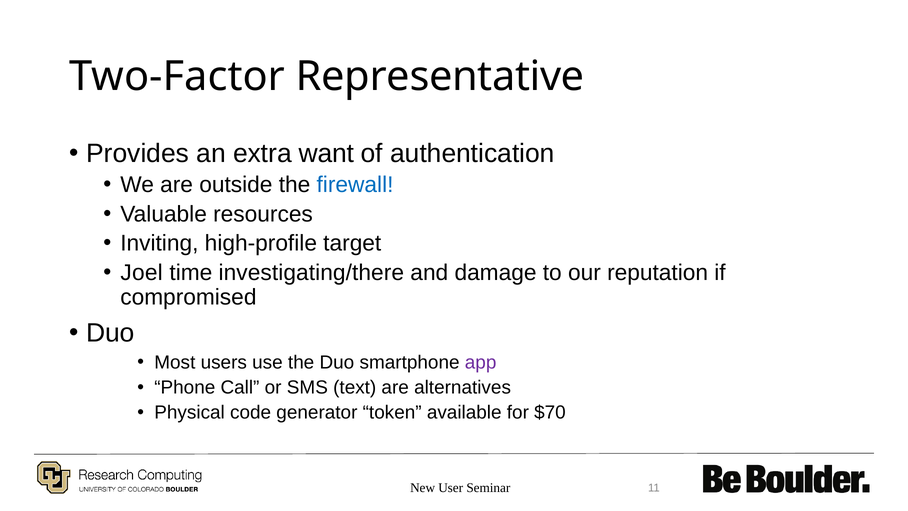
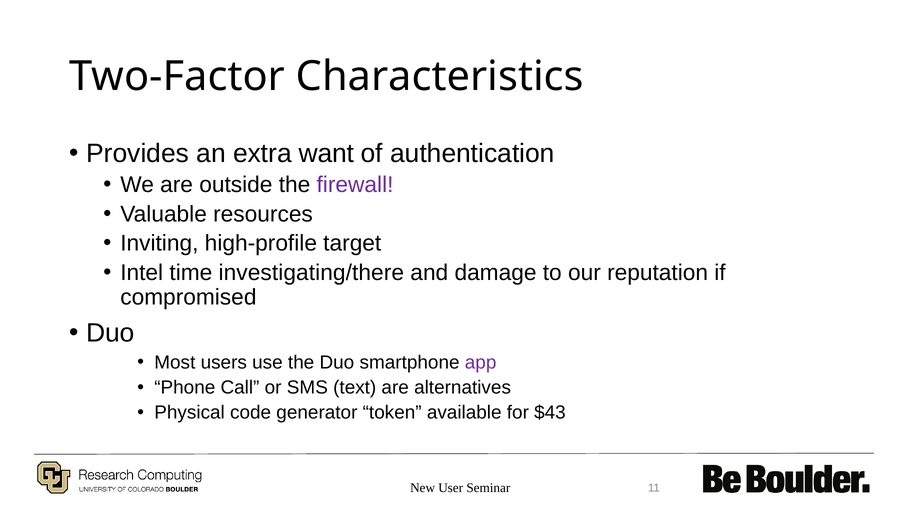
Representative: Representative -> Characteristics
firewall colour: blue -> purple
Joel: Joel -> Intel
$70: $70 -> $43
